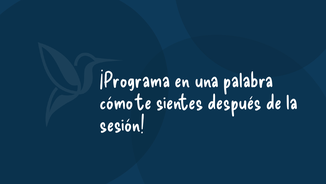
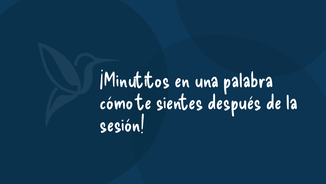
¡Programa: ¡Programa -> ¡Minutitos
